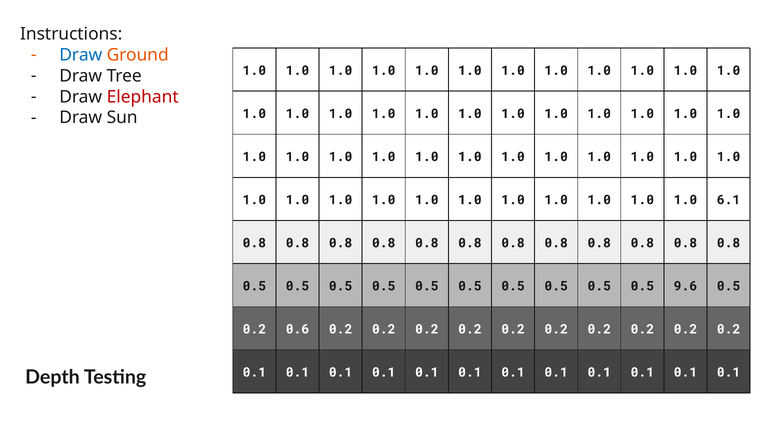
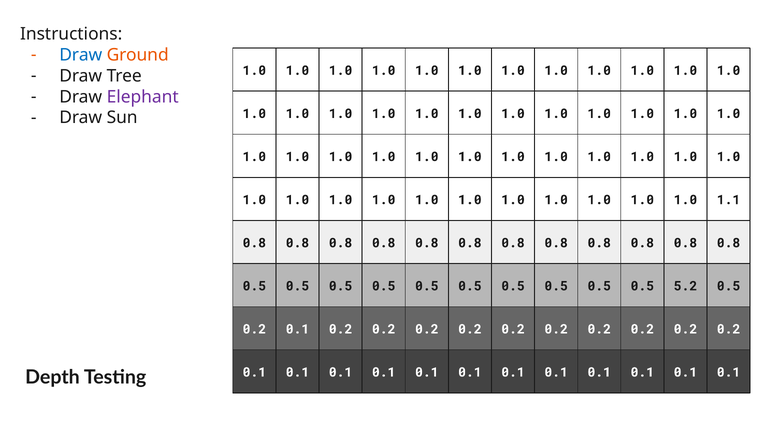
Elephant colour: red -> purple
6.1: 6.1 -> 1.1
9.6: 9.6 -> 5.2
0.6 at (297, 329): 0.6 -> 0.1
